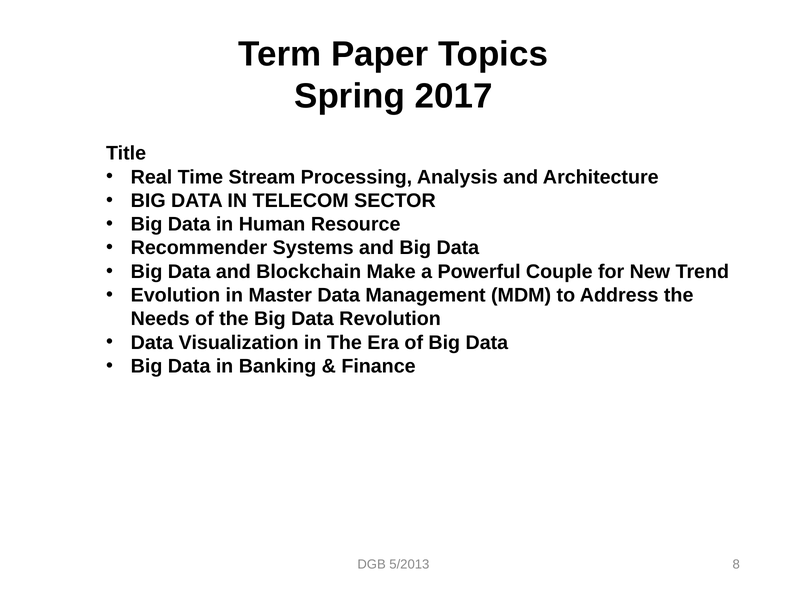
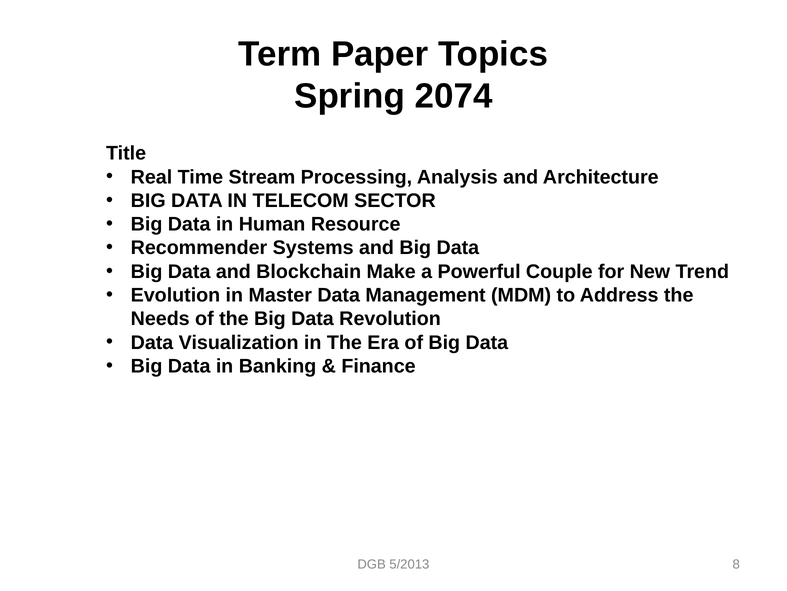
2017: 2017 -> 2074
